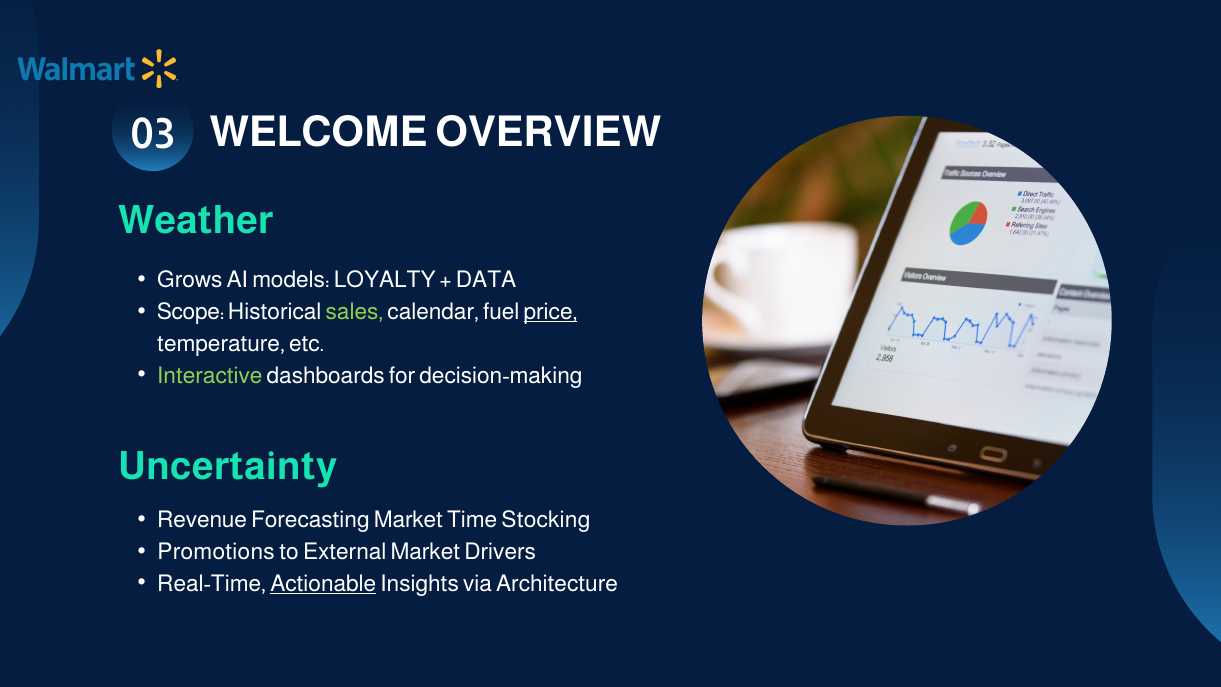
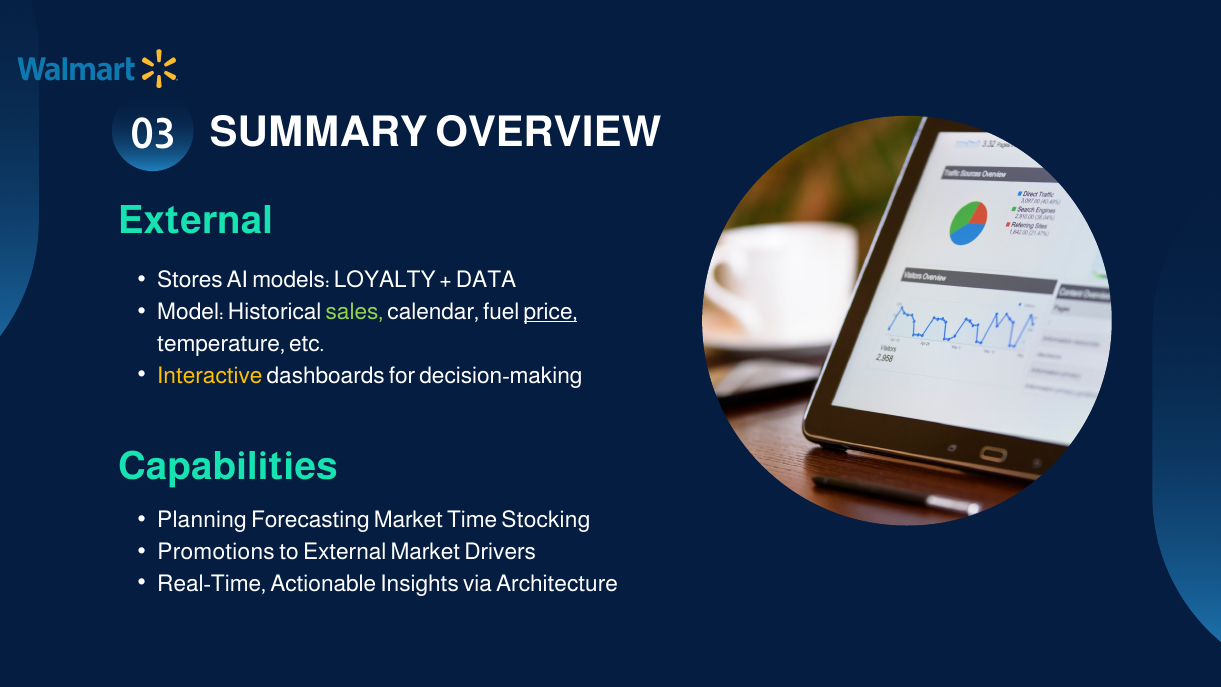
WELCOME: WELCOME -> SUMMARY
Weather at (196, 220): Weather -> External
Grows: Grows -> Stores
Scope: Scope -> Model
Interactive colour: light green -> yellow
Uncertainty: Uncertainty -> Capabilities
Revenue: Revenue -> Planning
Actionable underline: present -> none
